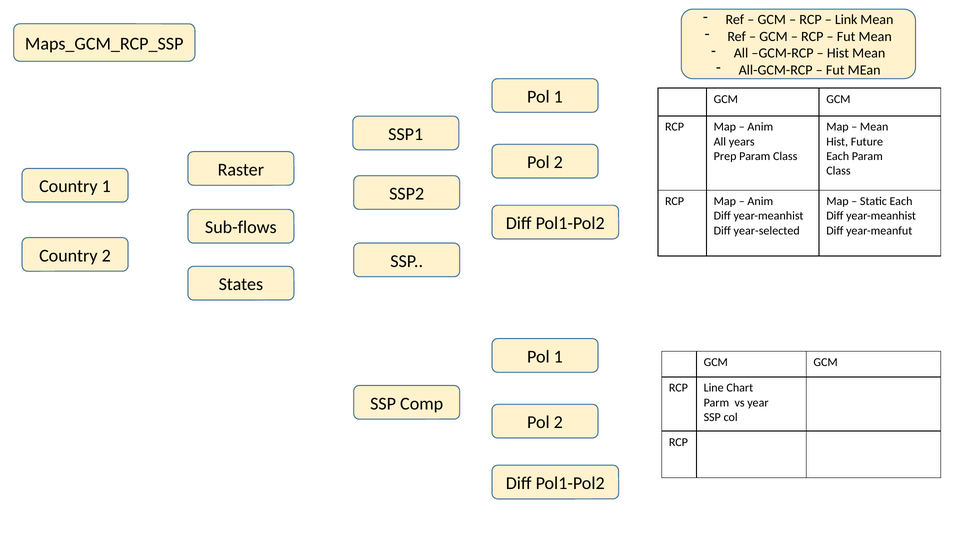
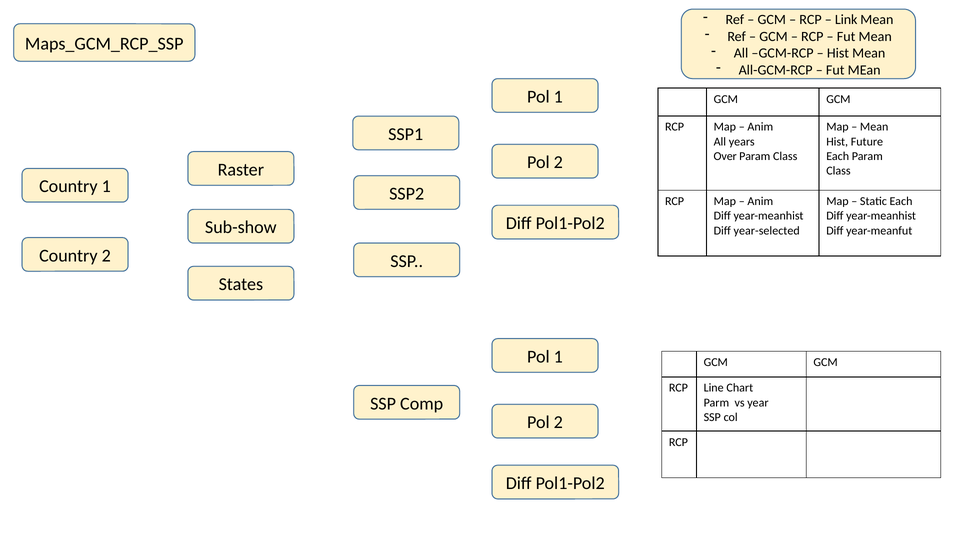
Prep: Prep -> Over
Sub-flows: Sub-flows -> Sub-show
